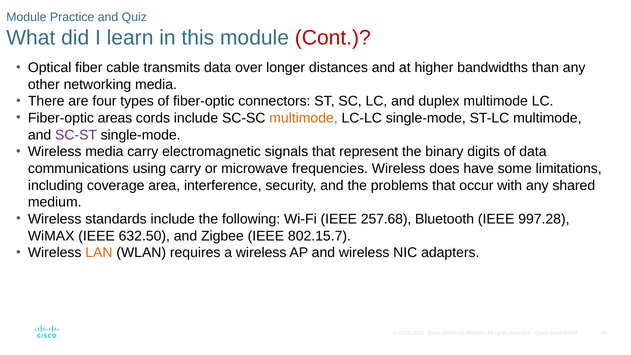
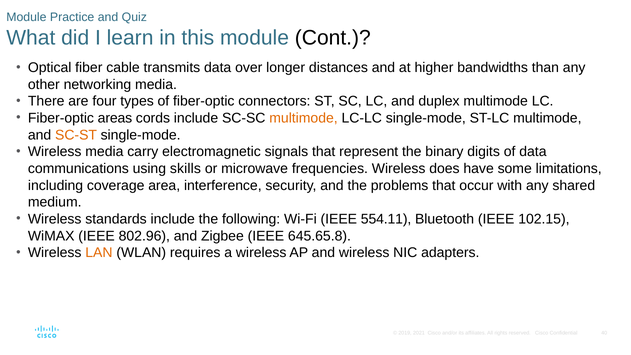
Cont colour: red -> black
SC-ST colour: purple -> orange
using carry: carry -> skills
257.68: 257.68 -> 554.11
997.28: 997.28 -> 102.15
632.50: 632.50 -> 802.96
802.15.7: 802.15.7 -> 645.65.8
